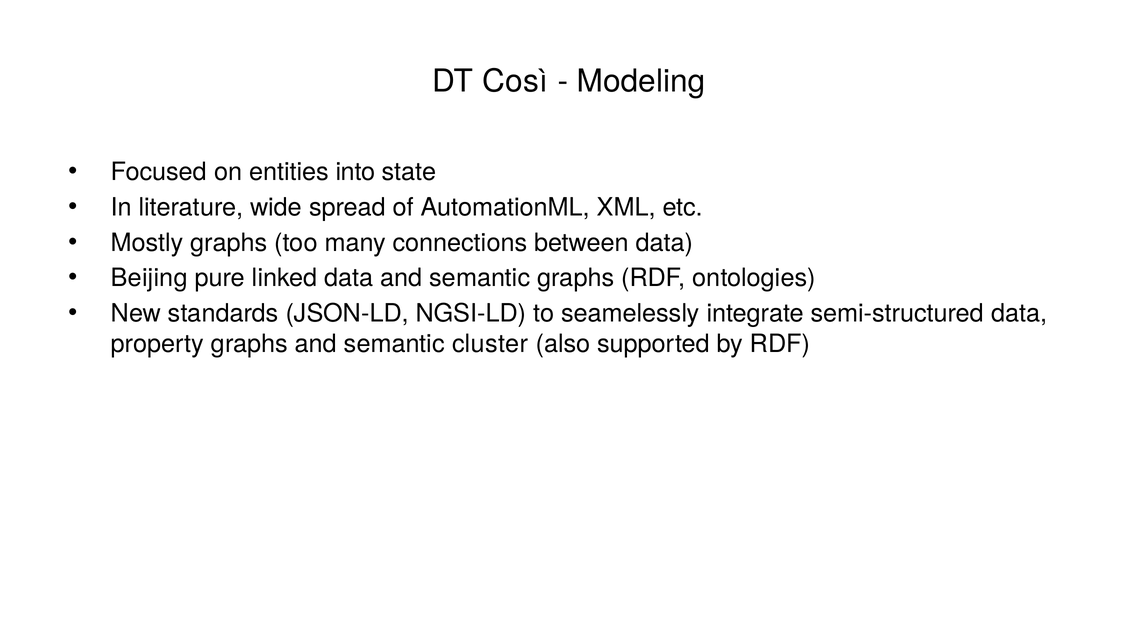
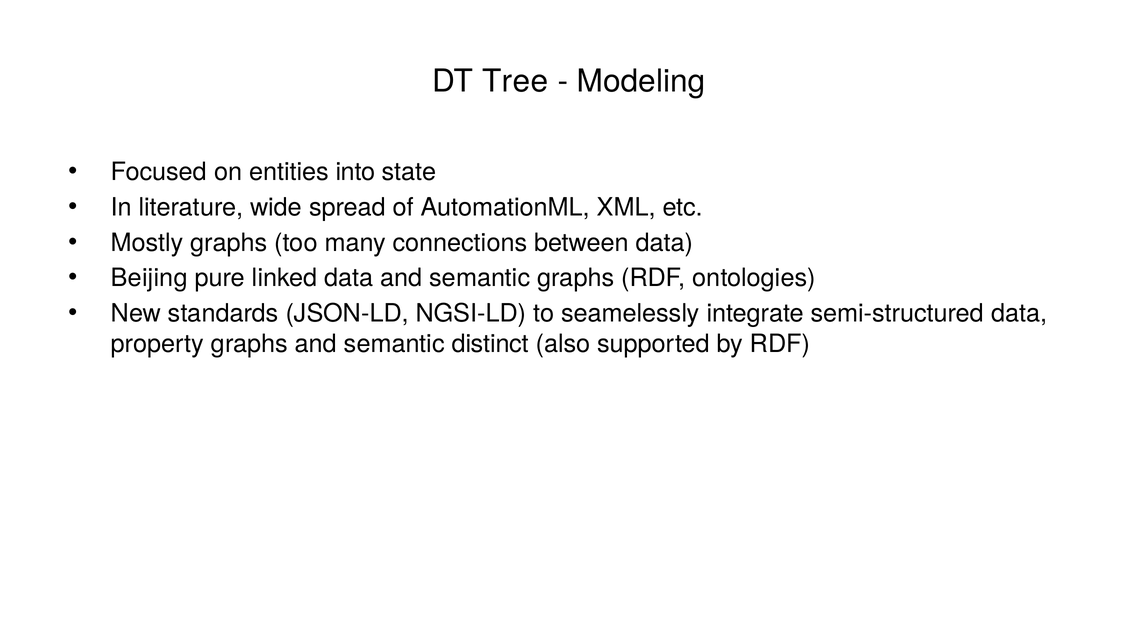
Così: Così -> Tree
cluster: cluster -> distinct
